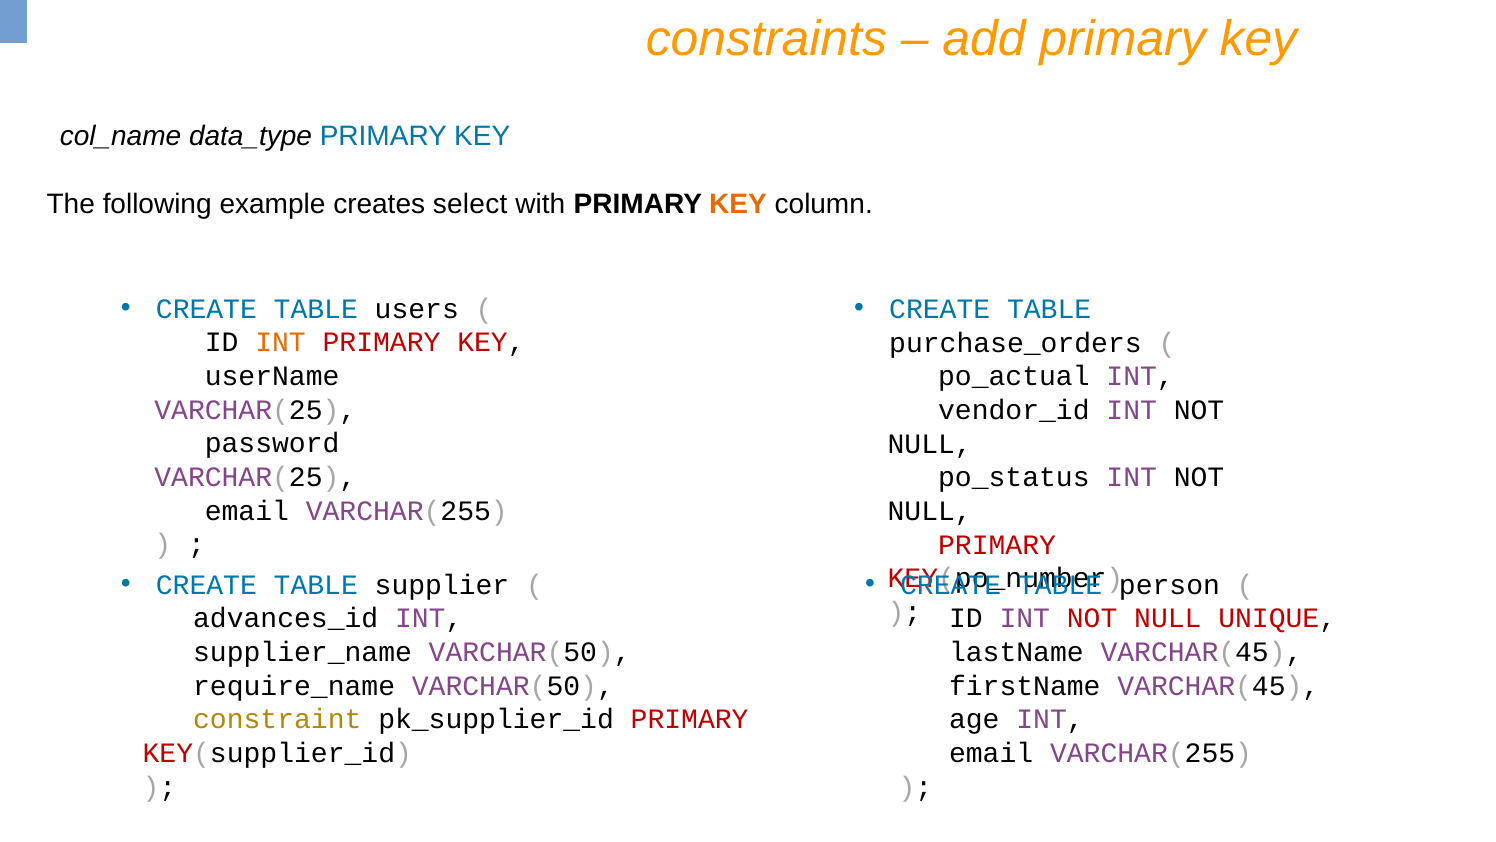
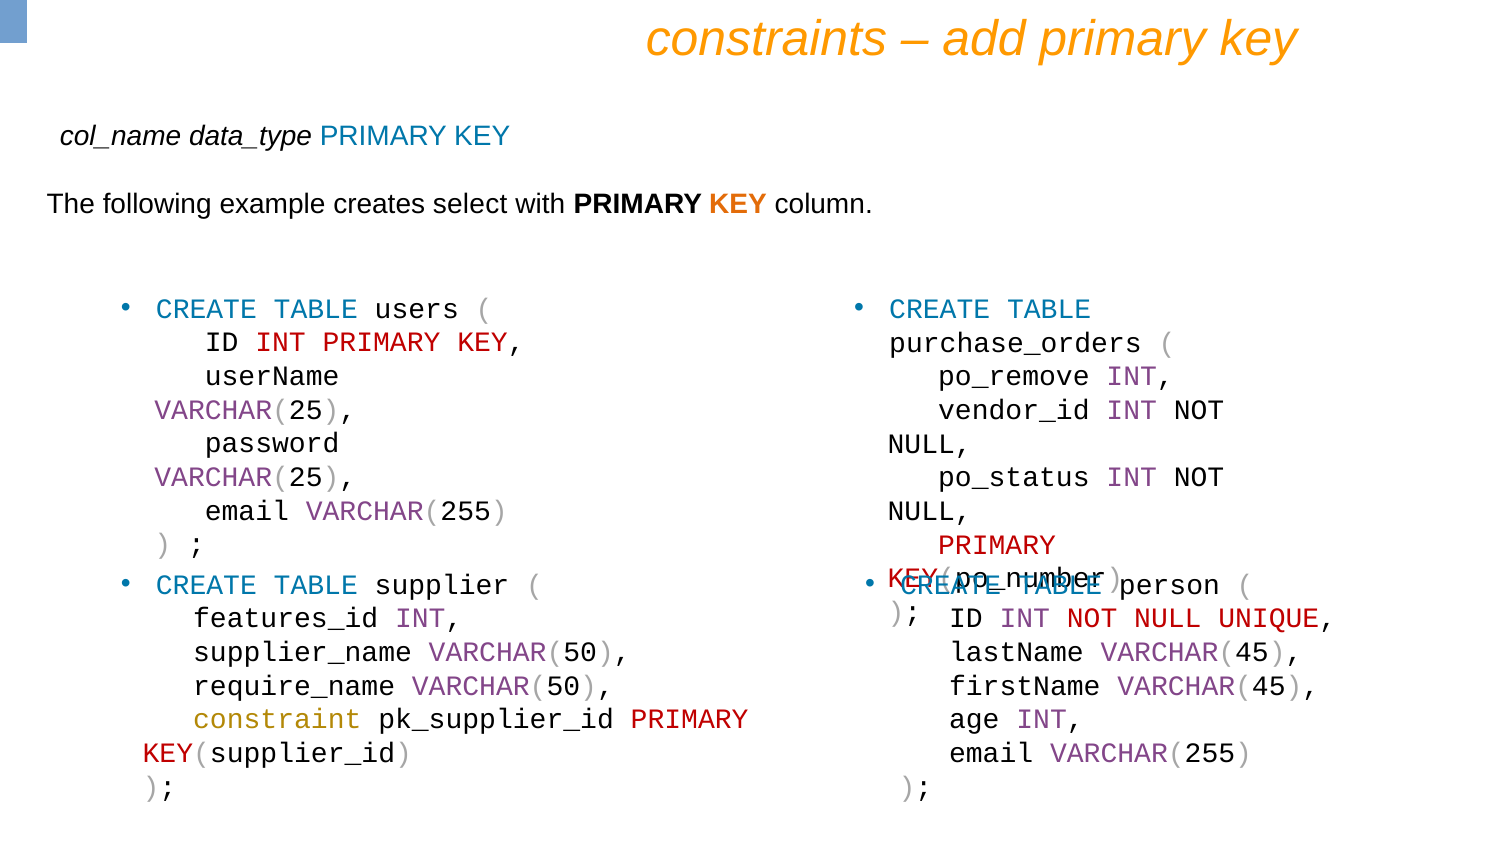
INT at (281, 342) colour: orange -> red
po_actual: po_actual -> po_remove
advances_id: advances_id -> features_id
